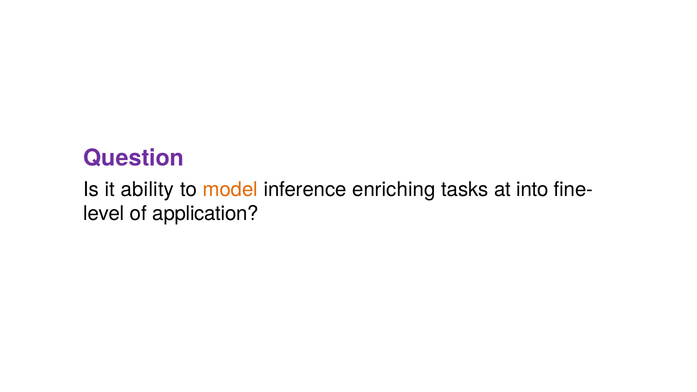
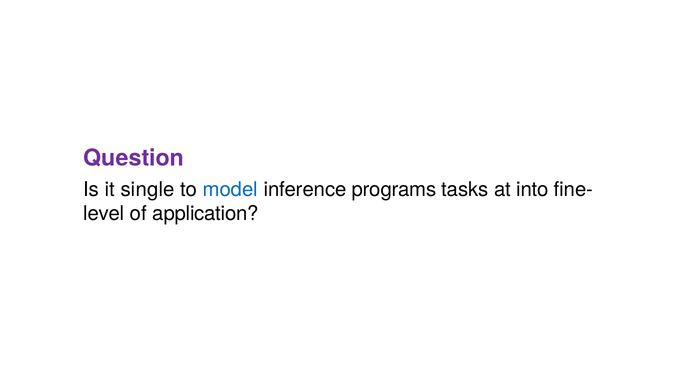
ability: ability -> single
model colour: orange -> blue
enriching: enriching -> programs
